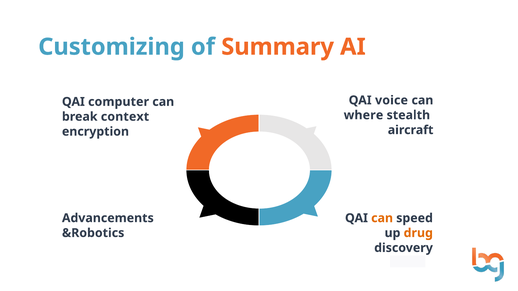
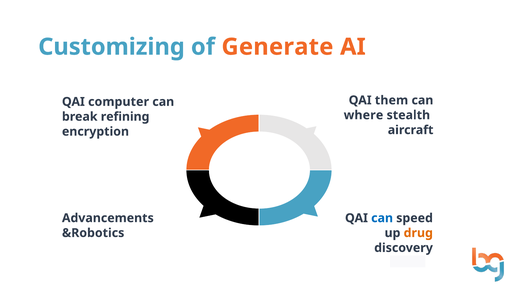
Summary: Summary -> Generate
voice: voice -> them
context: context -> refining
can at (382, 218) colour: orange -> blue
